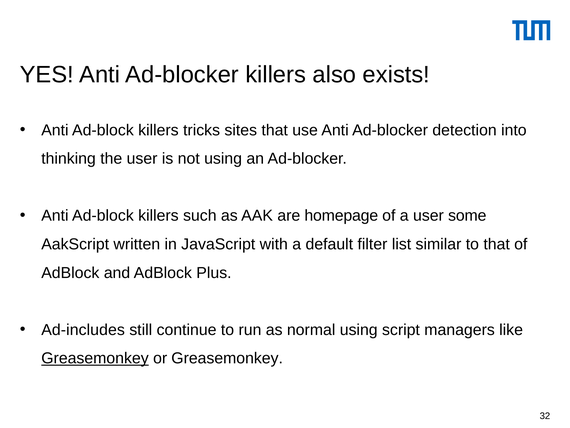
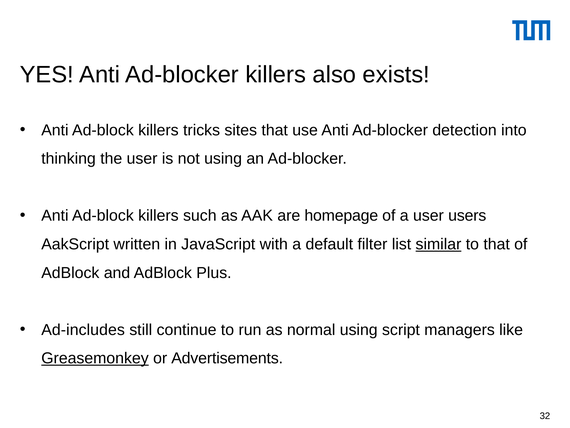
some: some -> users
similar underline: none -> present
or Greasemonkey: Greasemonkey -> Advertisements
